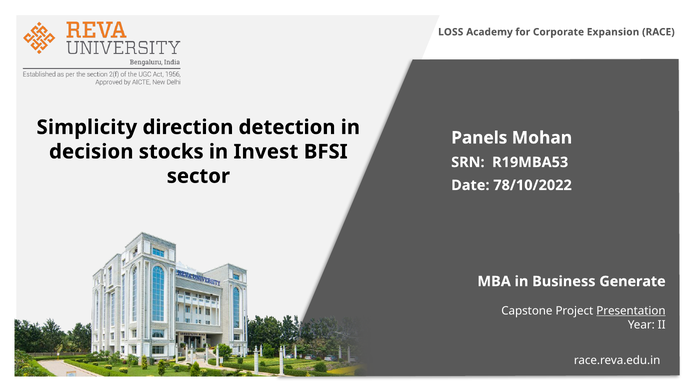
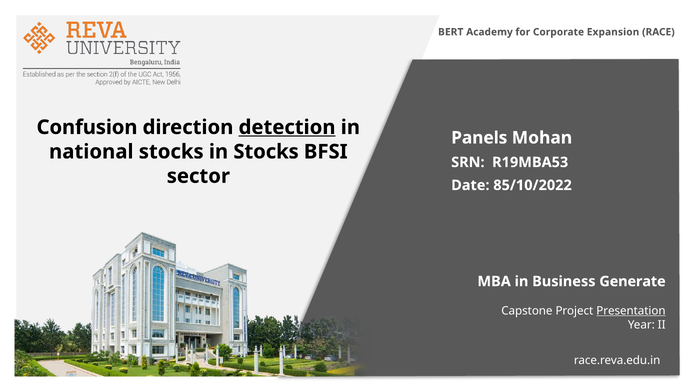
LOSS: LOSS -> BERT
Simplicity: Simplicity -> Confusion
detection underline: none -> present
decision: decision -> national
in Invest: Invest -> Stocks
78/10/2022: 78/10/2022 -> 85/10/2022
